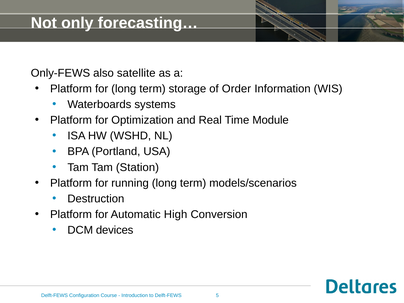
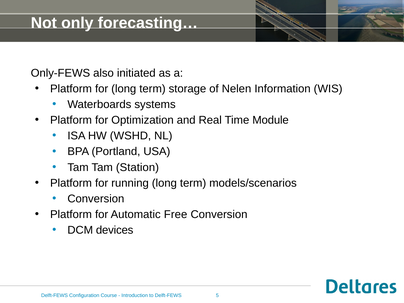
satellite: satellite -> initiated
Order: Order -> Nelen
Destruction at (96, 199): Destruction -> Conversion
High: High -> Free
